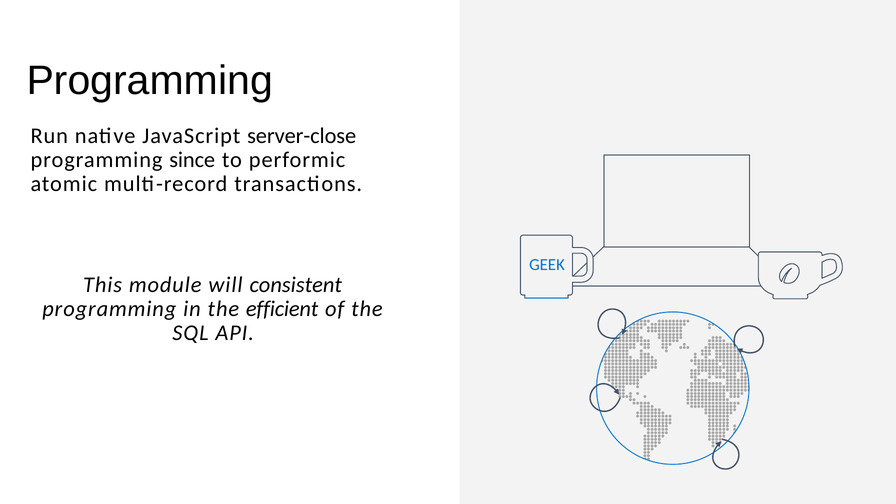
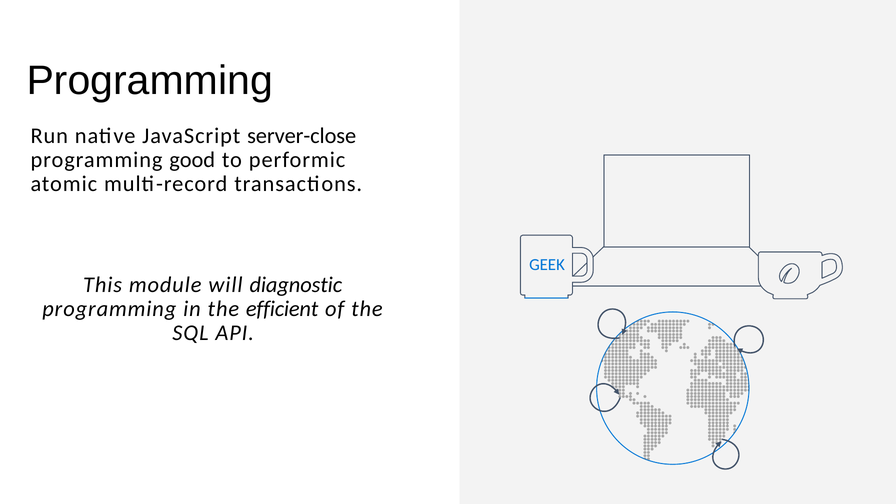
since: since -> good
consistent: consistent -> diagnostic
